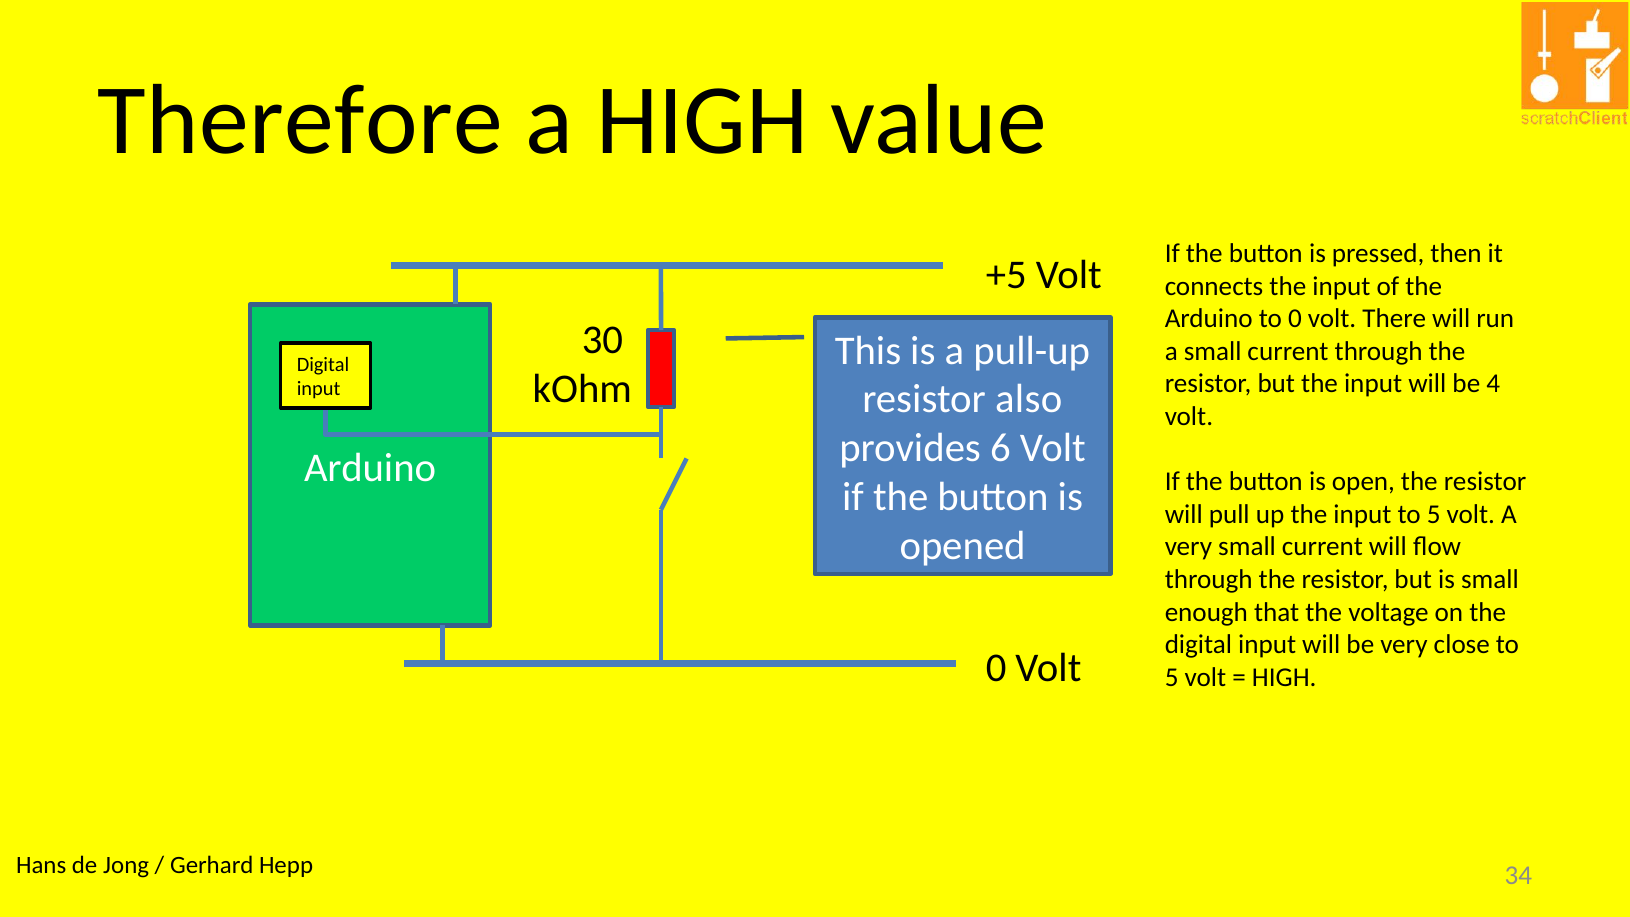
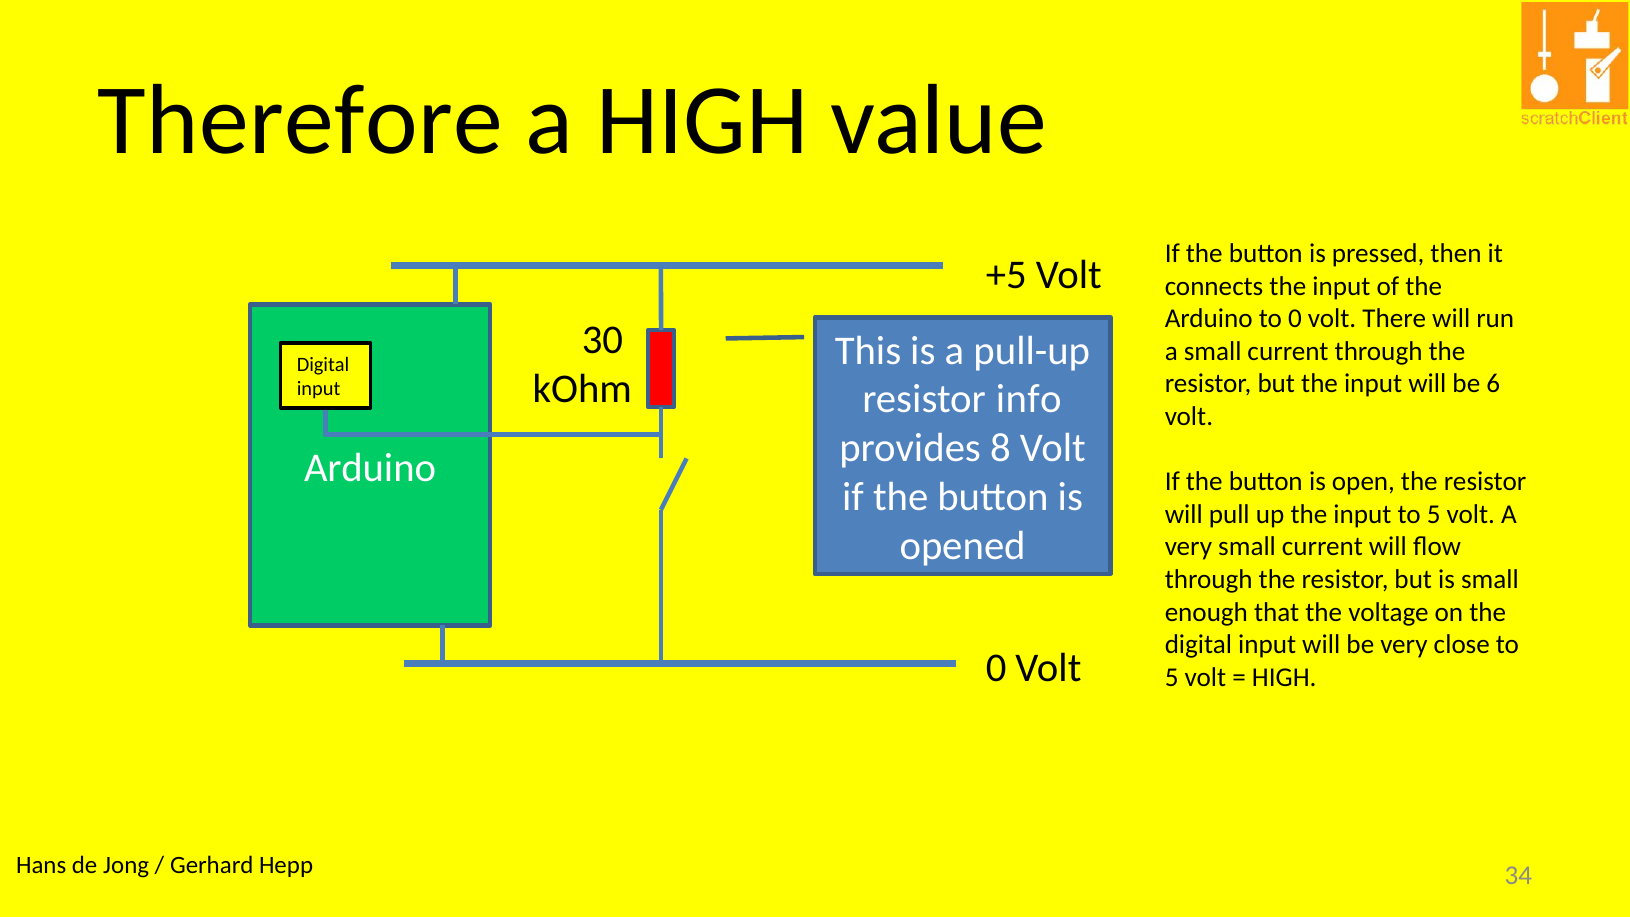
4: 4 -> 6
also: also -> info
6: 6 -> 8
